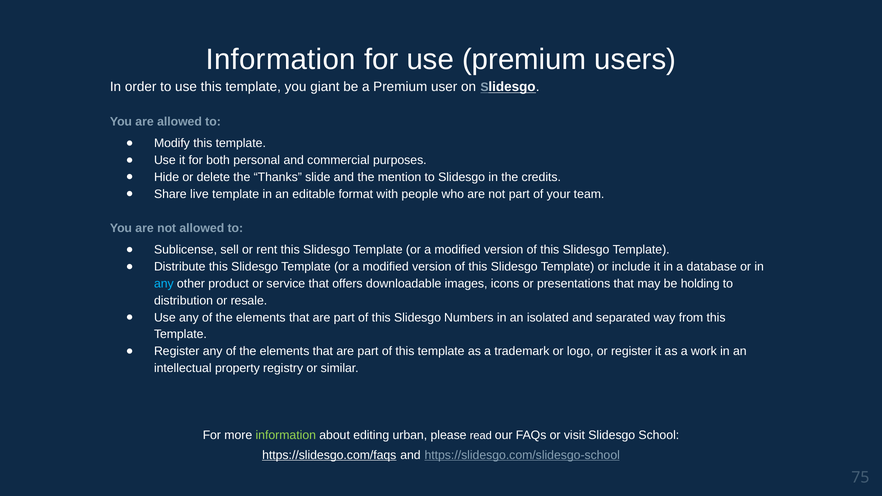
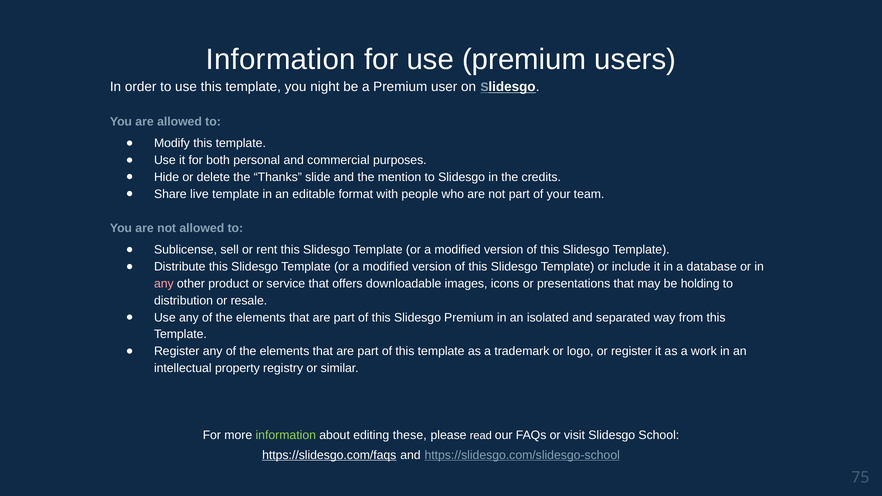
giant: giant -> night
any at (164, 284) colour: light blue -> pink
Slidesgo Numbers: Numbers -> Premium
urban: urban -> these
